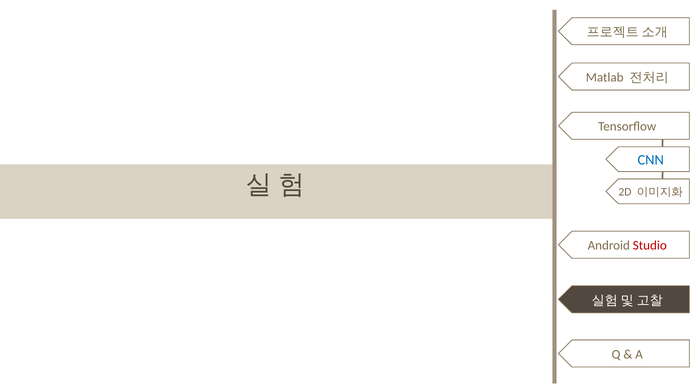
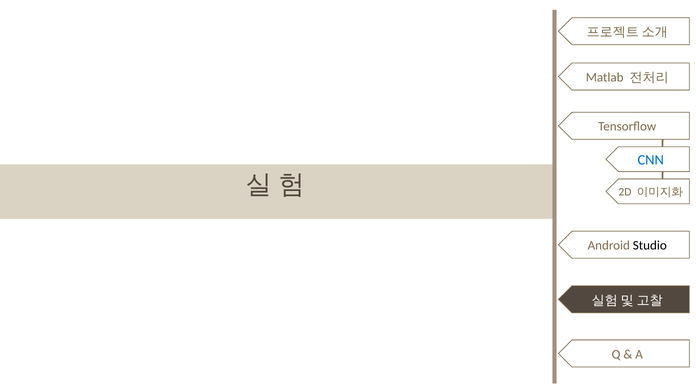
Studio colour: red -> black
